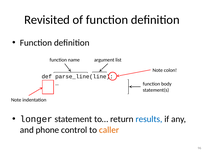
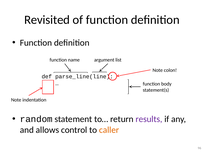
longer: longer -> random
results colour: blue -> purple
phone: phone -> allows
